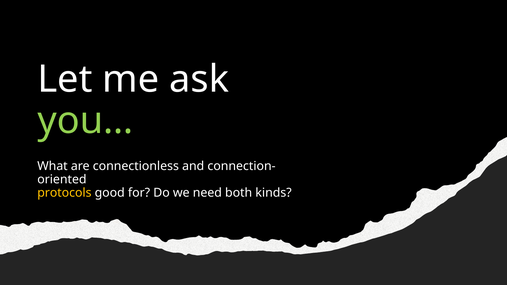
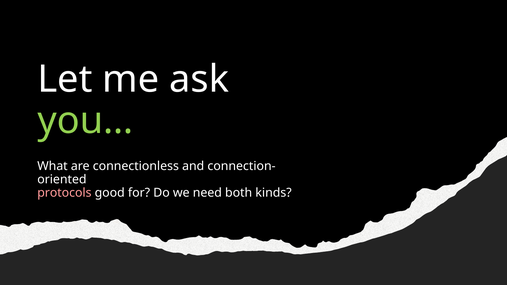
protocols colour: yellow -> pink
